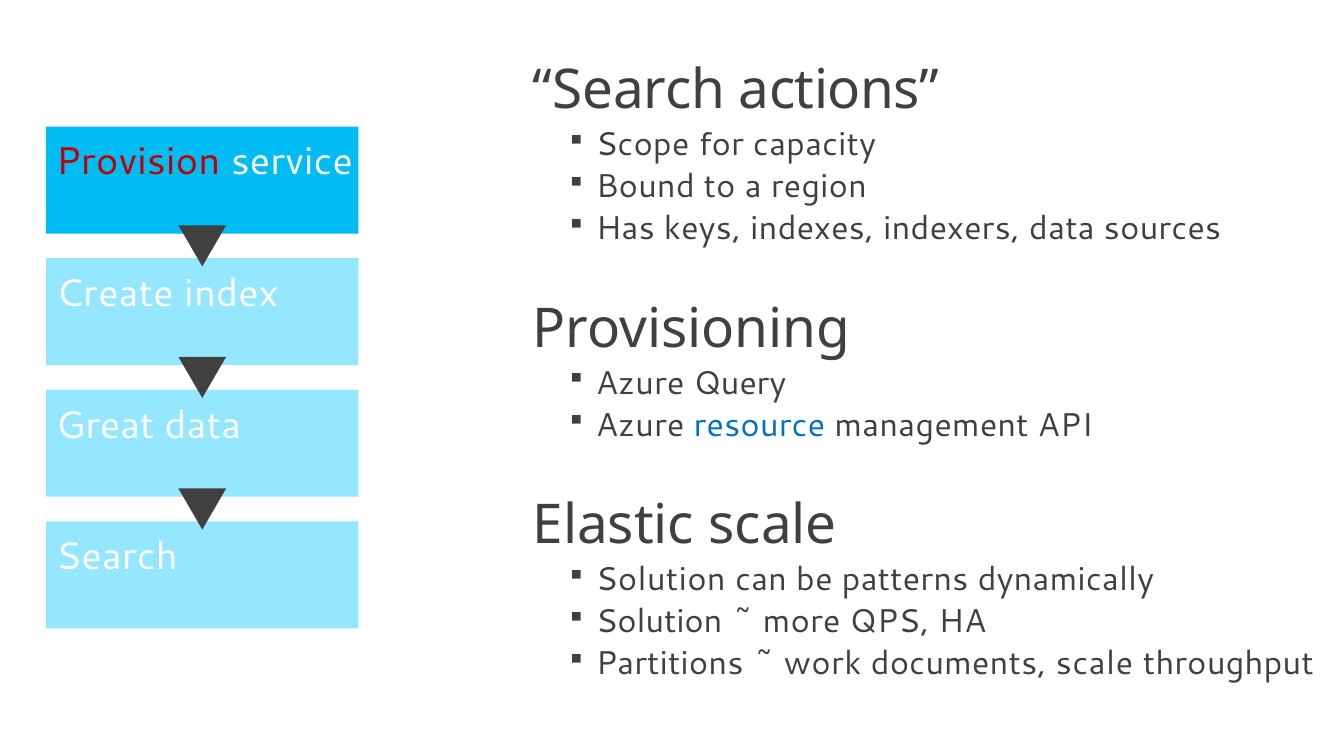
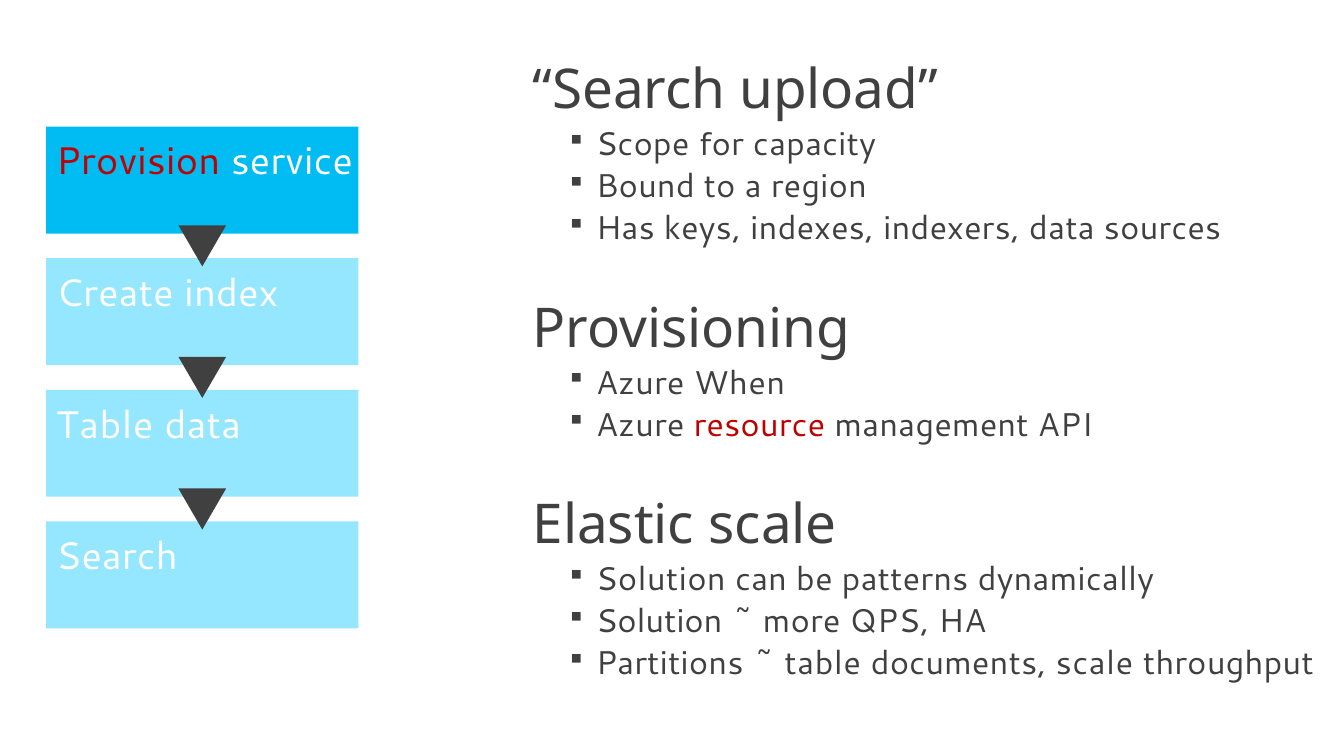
actions: actions -> upload
Query: Query -> When
resource colour: blue -> red
Great at (105, 425): Great -> Table
work at (823, 664): work -> table
